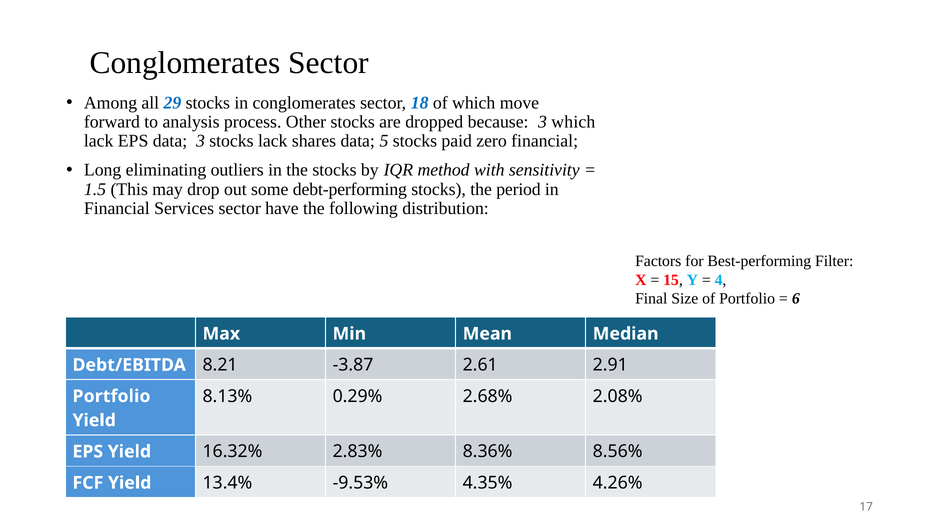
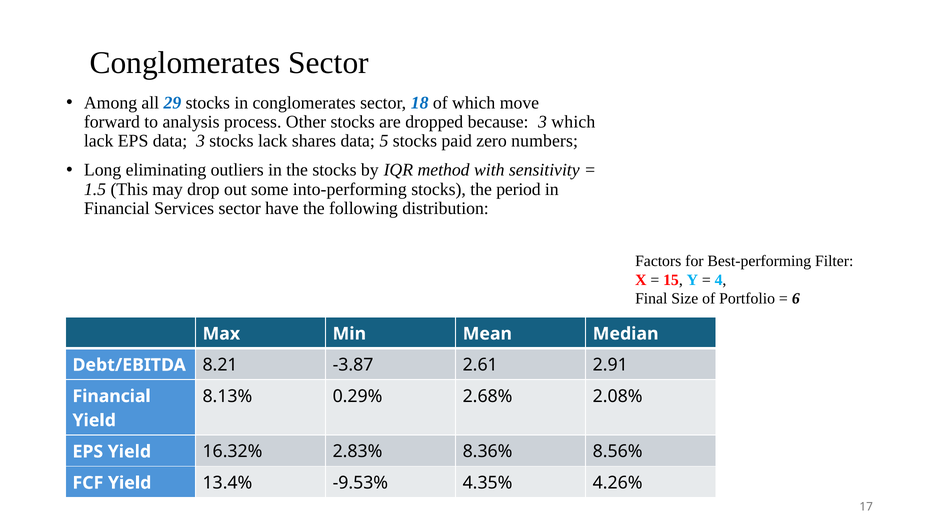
zero financial: financial -> numbers
debt-performing: debt-performing -> into-performing
Portfolio at (112, 396): Portfolio -> Financial
